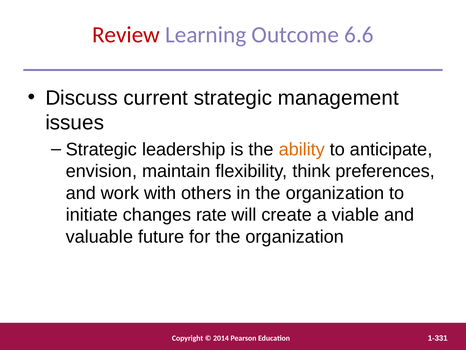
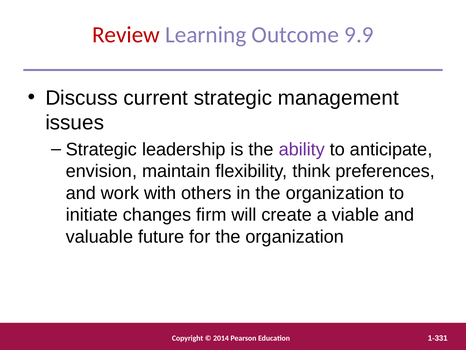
6.6: 6.6 -> 9.9
ability colour: orange -> purple
rate: rate -> firm
